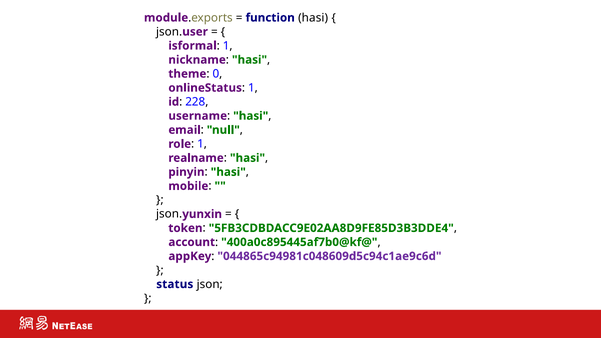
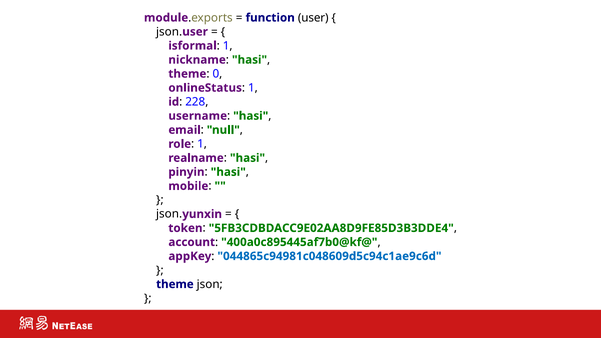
function hasi: hasi -> user
044865c94981c048609d5c94c1ae9c6d colour: purple -> blue
status at (175, 284): status -> theme
